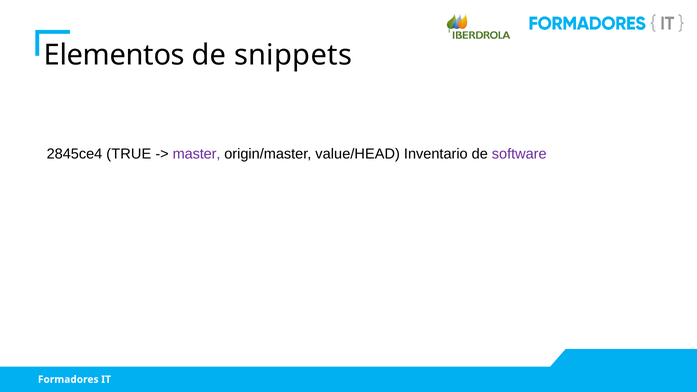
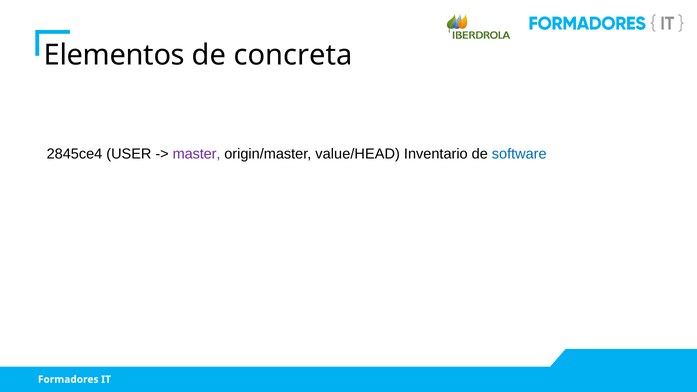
snippets: snippets -> concreta
TRUE: TRUE -> USER
software colour: purple -> blue
